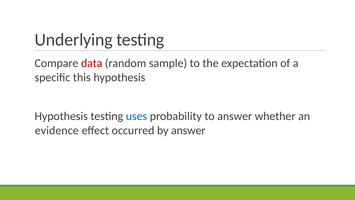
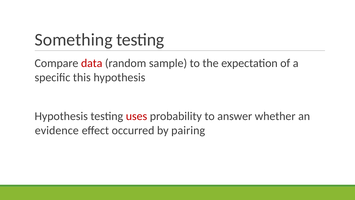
Underlying: Underlying -> Something
uses colour: blue -> red
by answer: answer -> pairing
